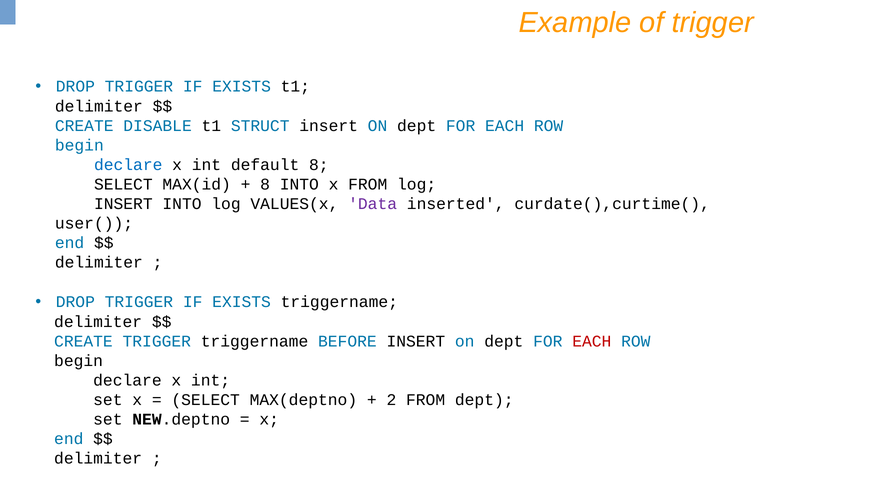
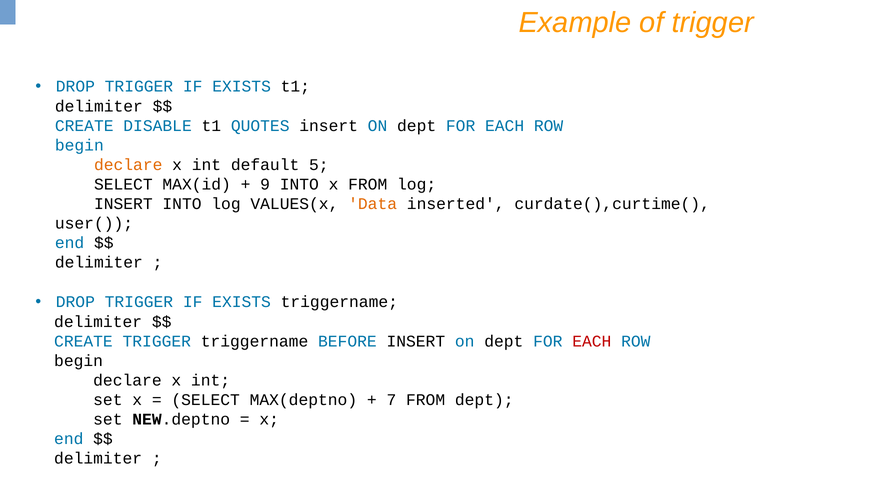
STRUCT: STRUCT -> QUOTES
declare at (128, 165) colour: blue -> orange
default 8: 8 -> 5
8 at (265, 184): 8 -> 9
Data colour: purple -> orange
2: 2 -> 7
